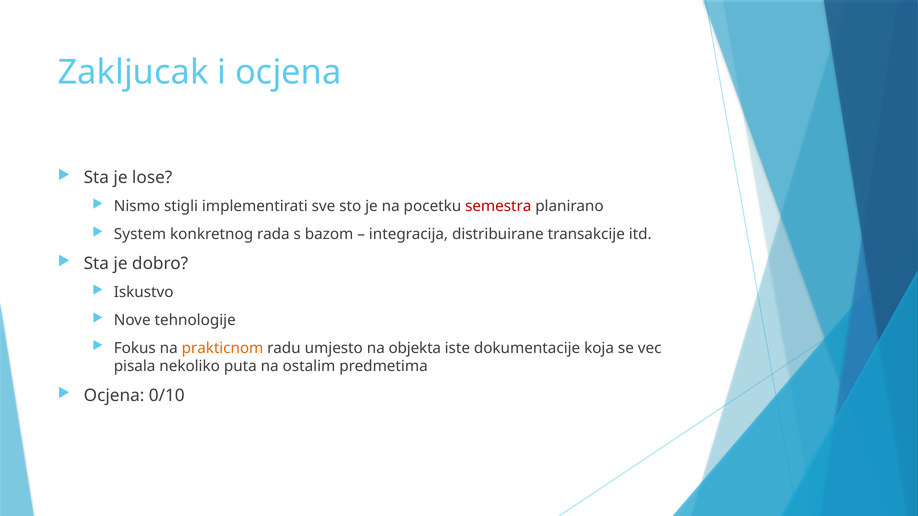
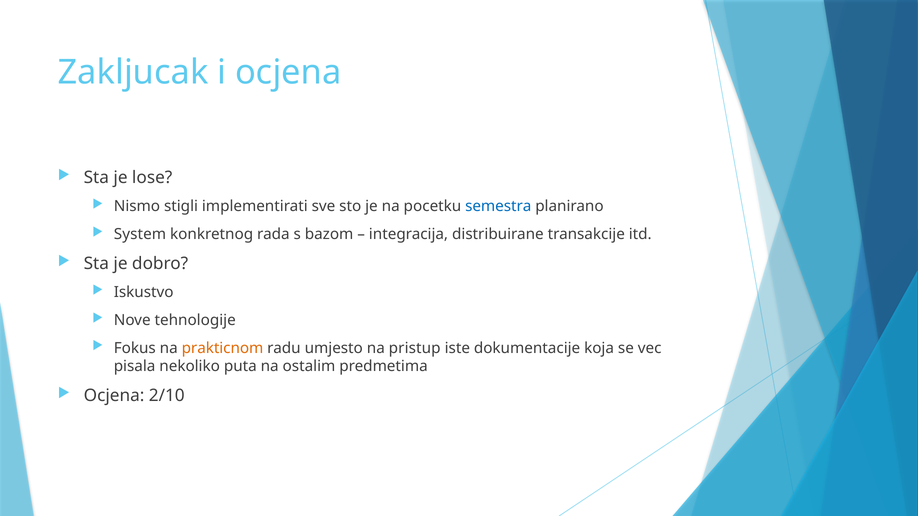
semestra colour: red -> blue
objekta: objekta -> pristup
0/10: 0/10 -> 2/10
